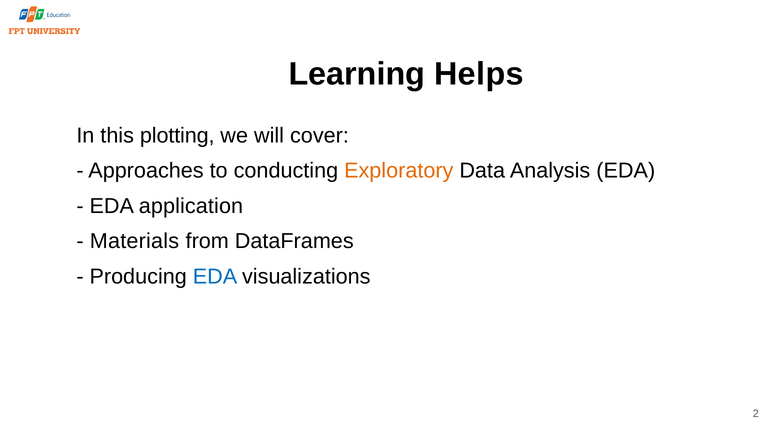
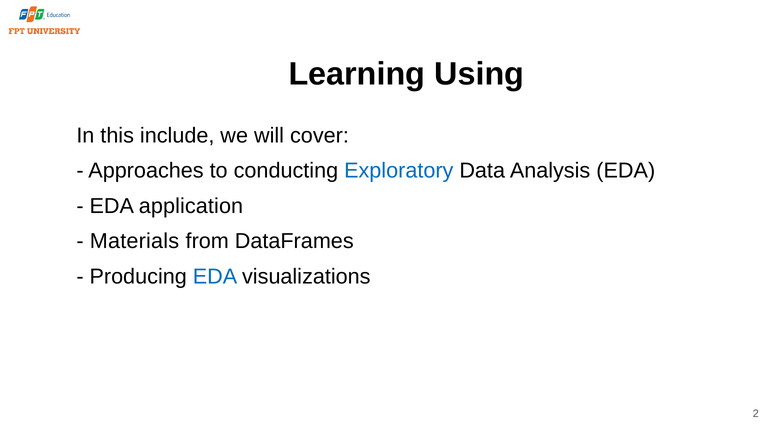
Helps: Helps -> Using
plotting: plotting -> include
Exploratory colour: orange -> blue
